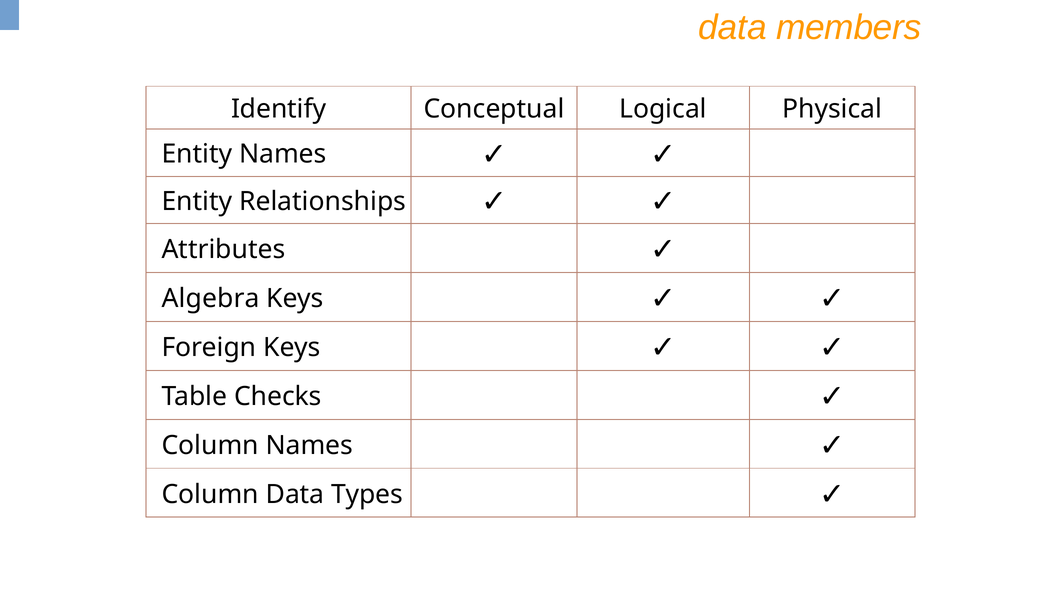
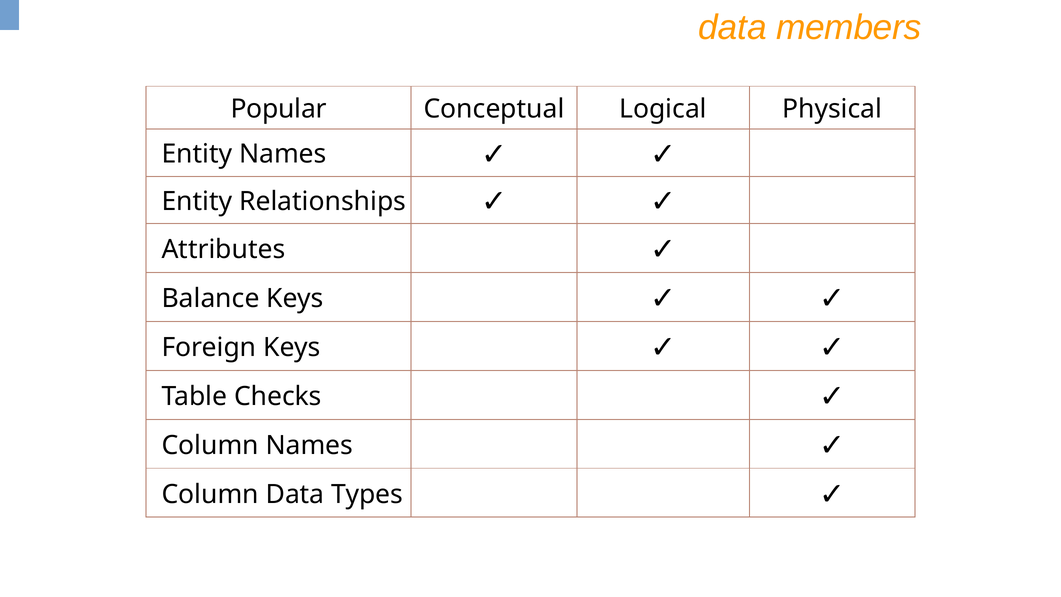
Identify: Identify -> Popular
Algebra: Algebra -> Balance
